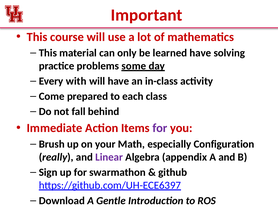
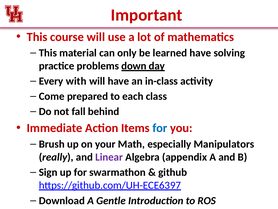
some: some -> down
for at (160, 128) colour: purple -> blue
Configuration: Configuration -> Manipulators
